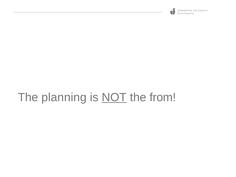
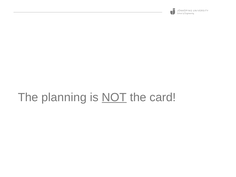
from: from -> card
